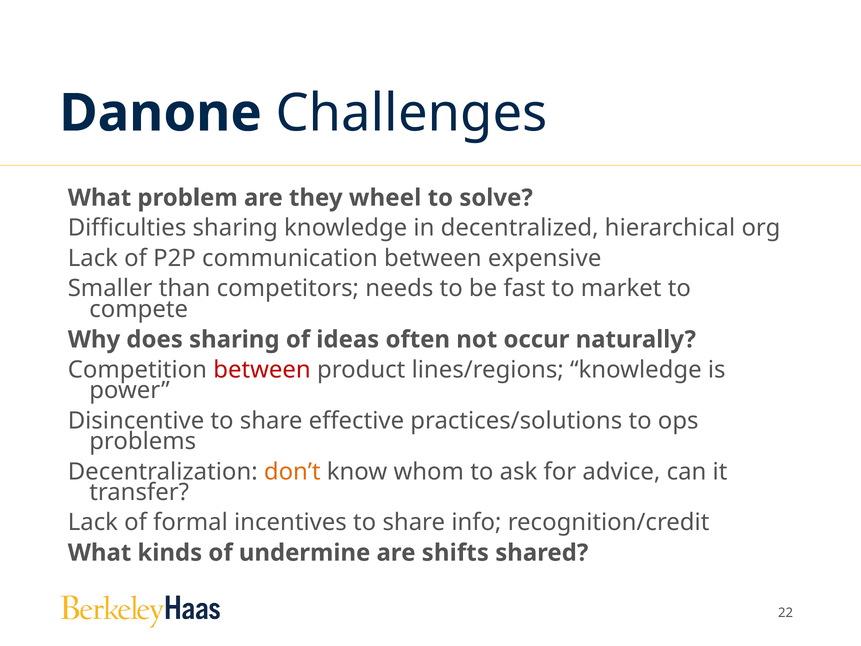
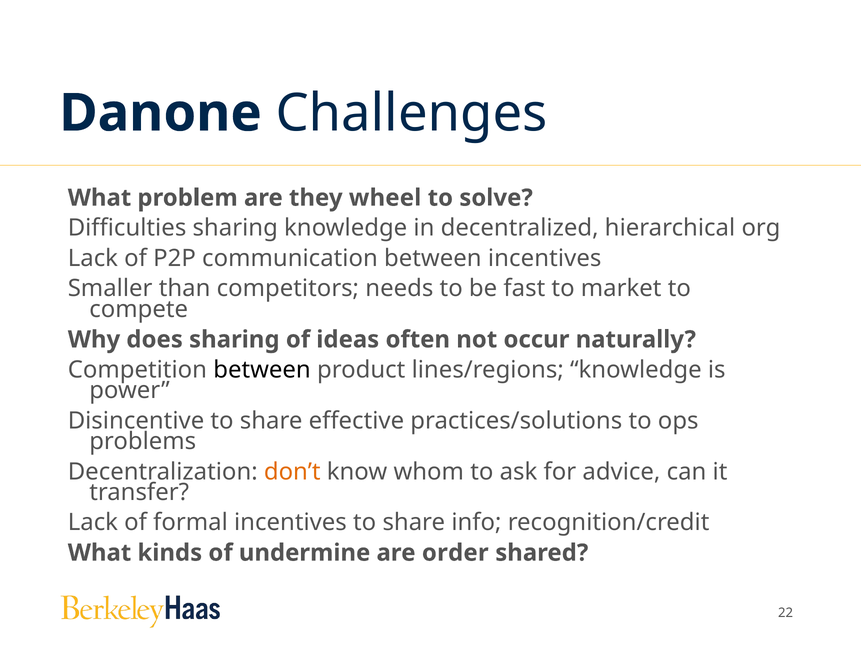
between expensive: expensive -> incentives
between at (262, 370) colour: red -> black
shifts: shifts -> order
